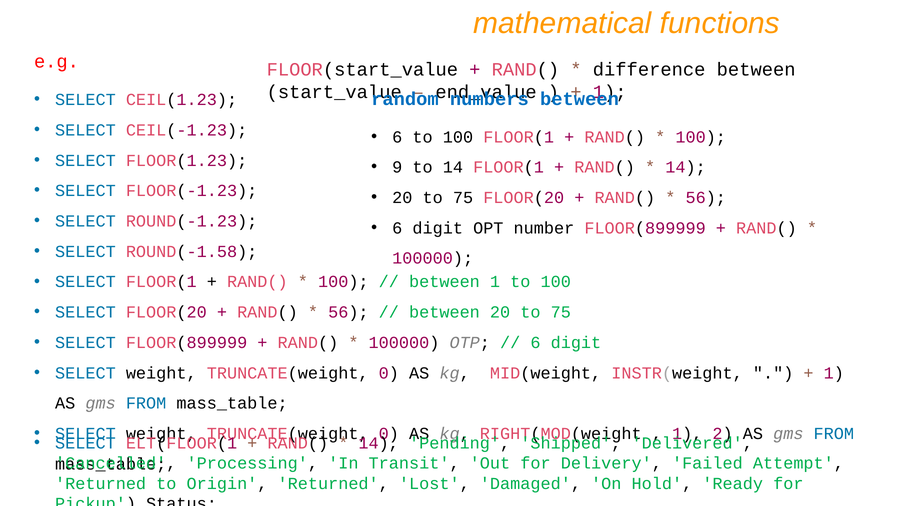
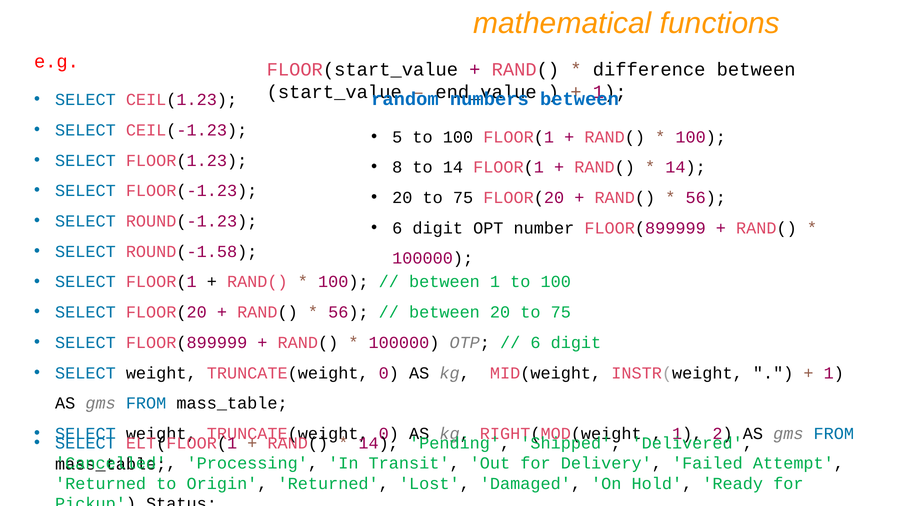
6 at (397, 137): 6 -> 5
9: 9 -> 8
